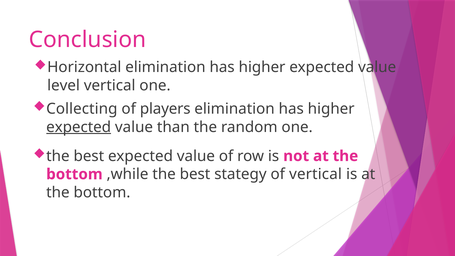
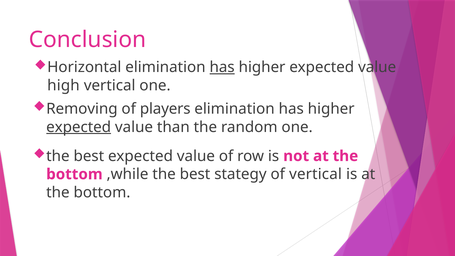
has at (222, 67) underline: none -> present
level: level -> high
Collecting: Collecting -> Removing
